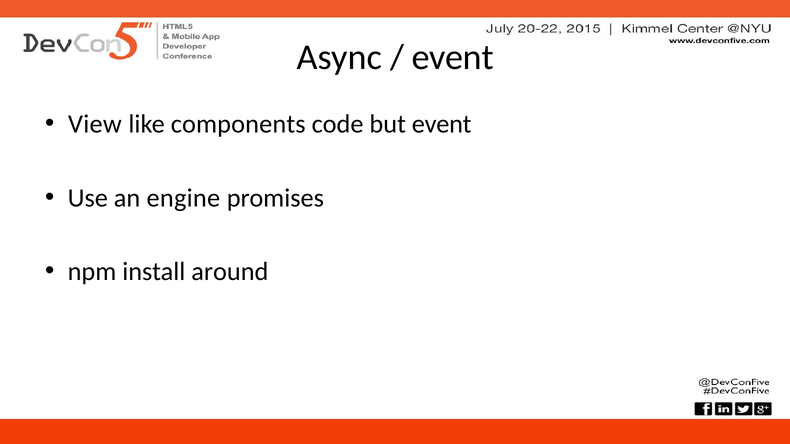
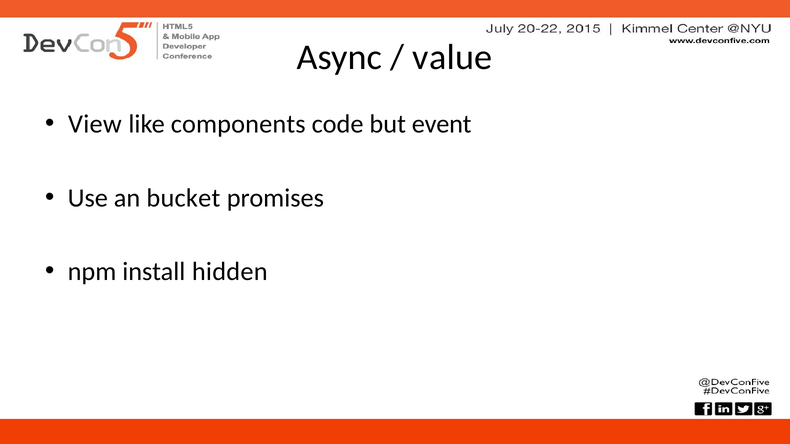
event at (453, 57): event -> value
engine: engine -> bucket
around: around -> hidden
